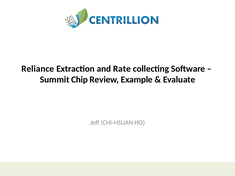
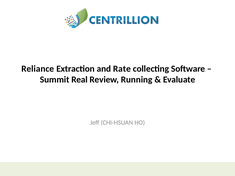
Chip: Chip -> Real
Example: Example -> Running
